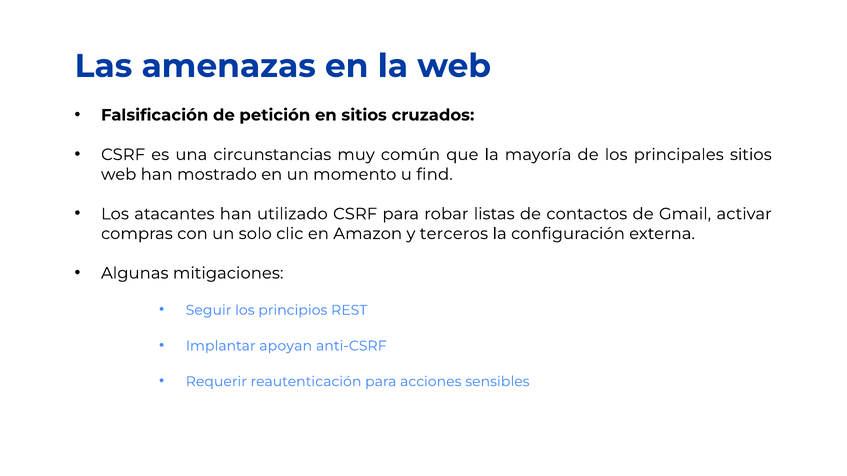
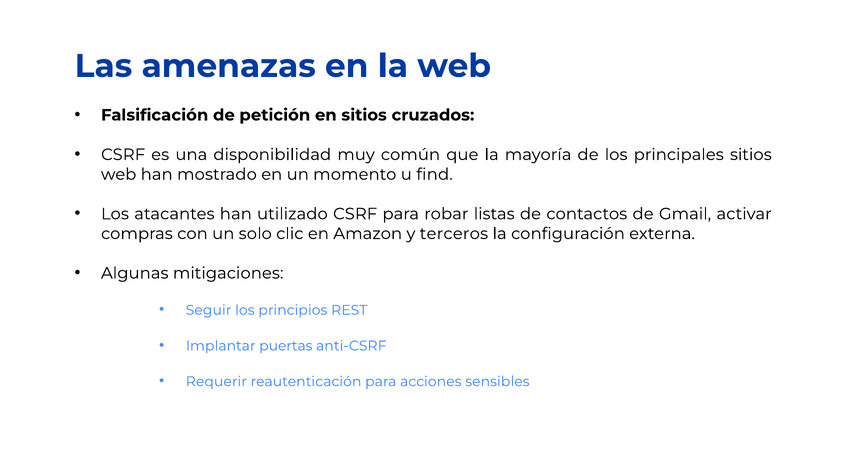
circunstancias: circunstancias -> disponibilidad
apoyan: apoyan -> puertas
